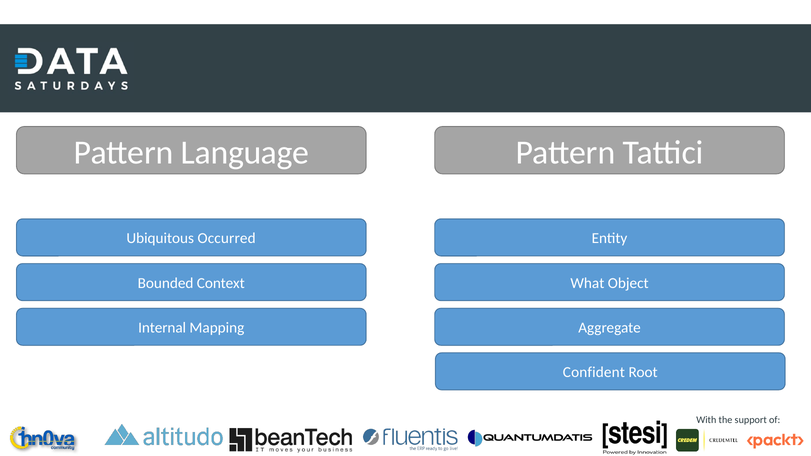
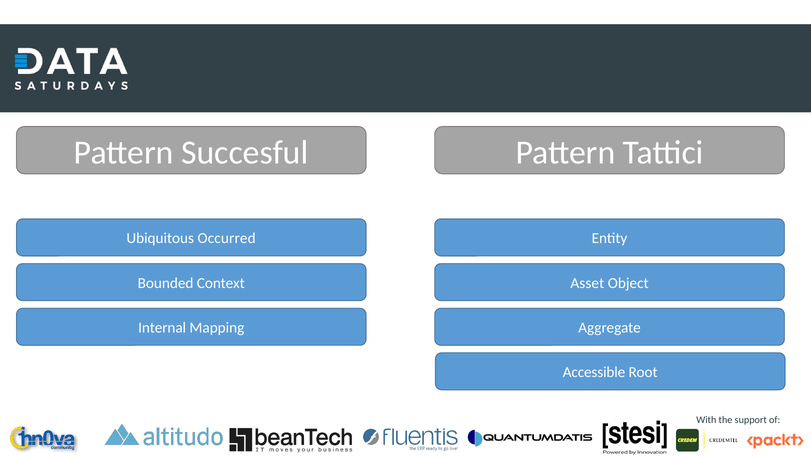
Language: Language -> Succesful
What: What -> Asset
Confident: Confident -> Accessible
